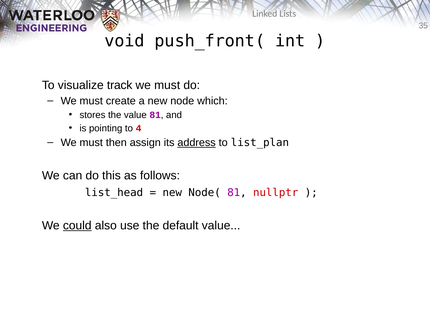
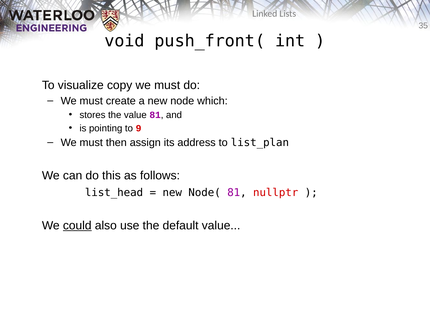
track: track -> copy
4: 4 -> 9
address underline: present -> none
